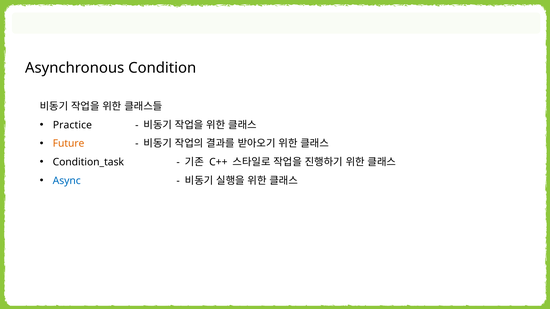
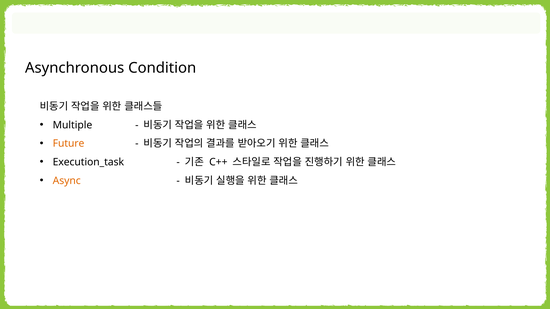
Practice: Practice -> Multiple
Condition_task: Condition_task -> Execution_task
Async colour: blue -> orange
